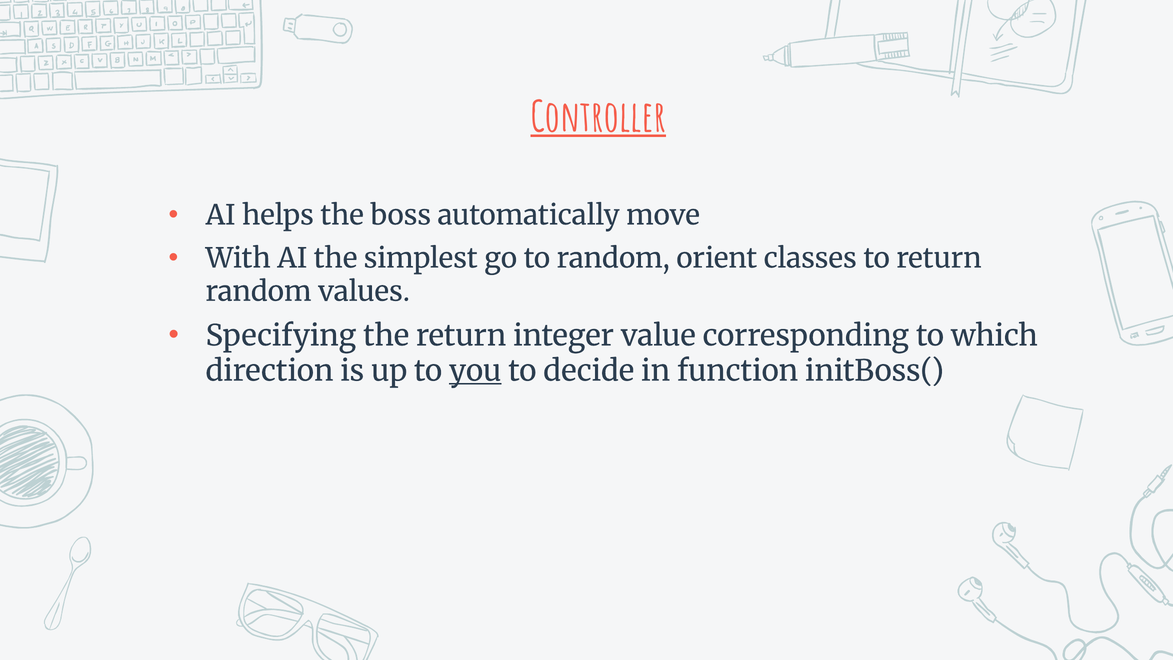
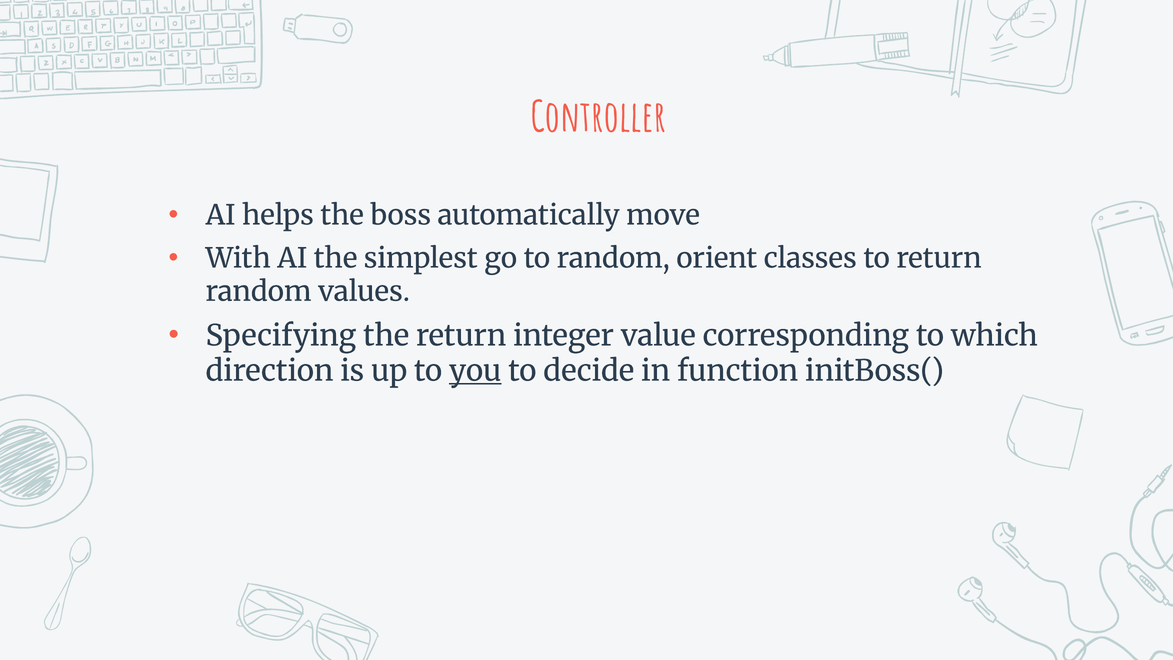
Controller underline: present -> none
